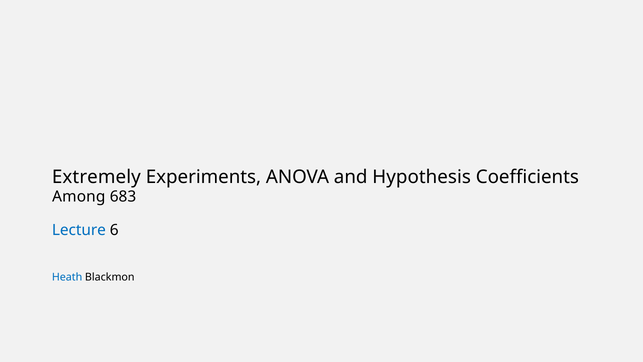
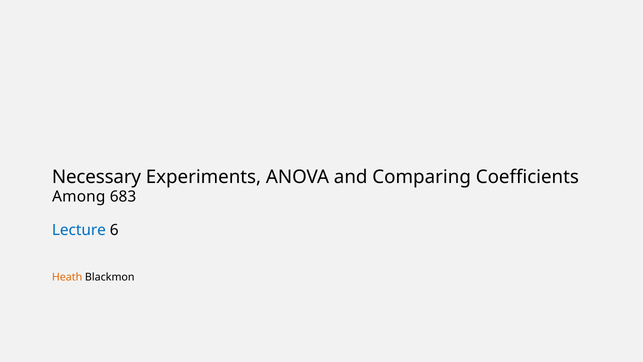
Extremely: Extremely -> Necessary
Hypothesis: Hypothesis -> Comparing
Heath colour: blue -> orange
